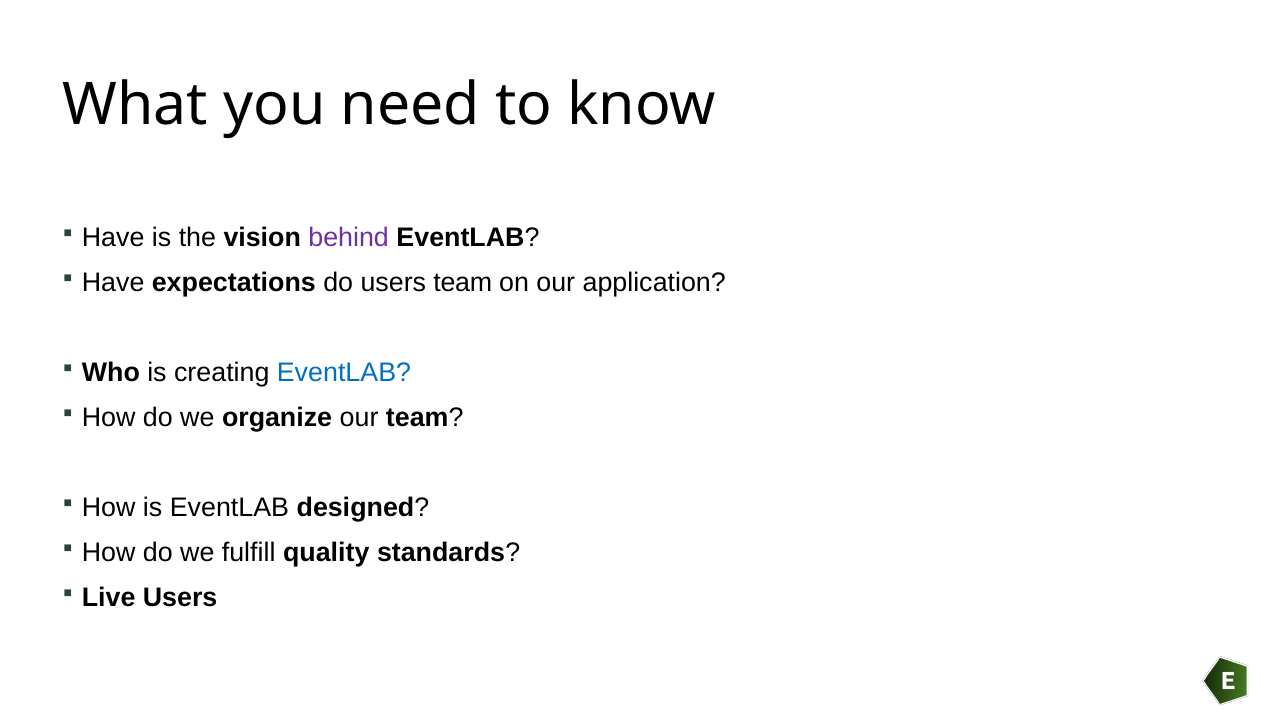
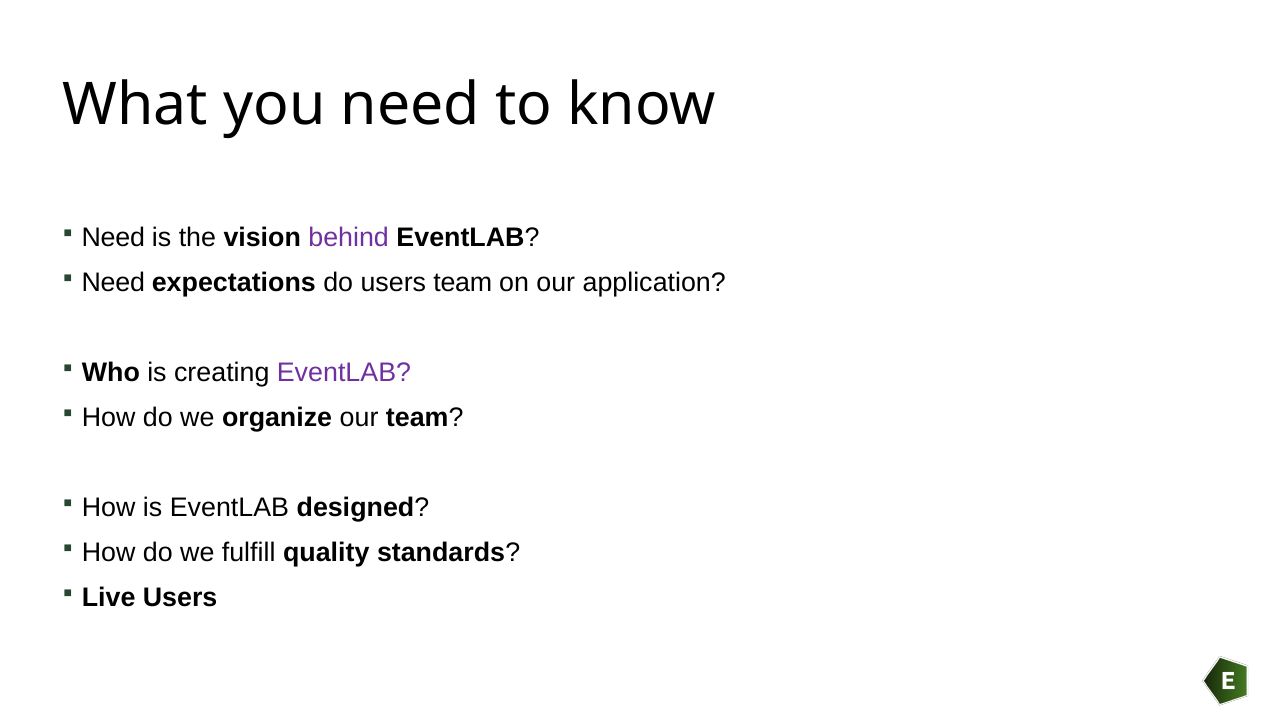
Have at (113, 237): Have -> Need
Have at (113, 282): Have -> Need
EventLAB at (344, 372) colour: blue -> purple
